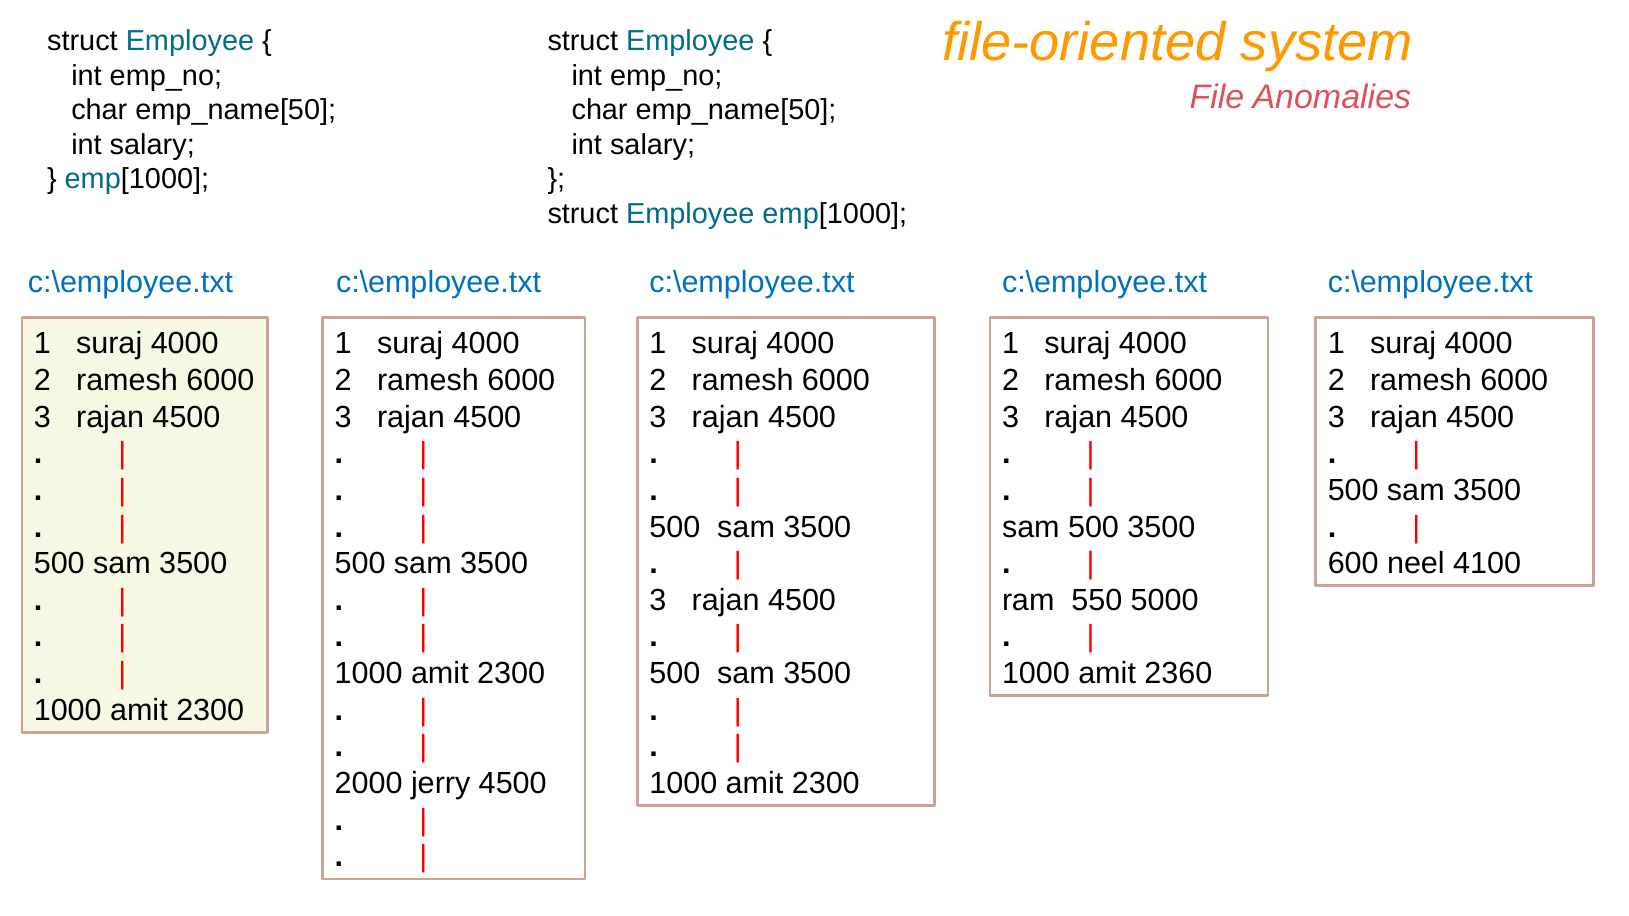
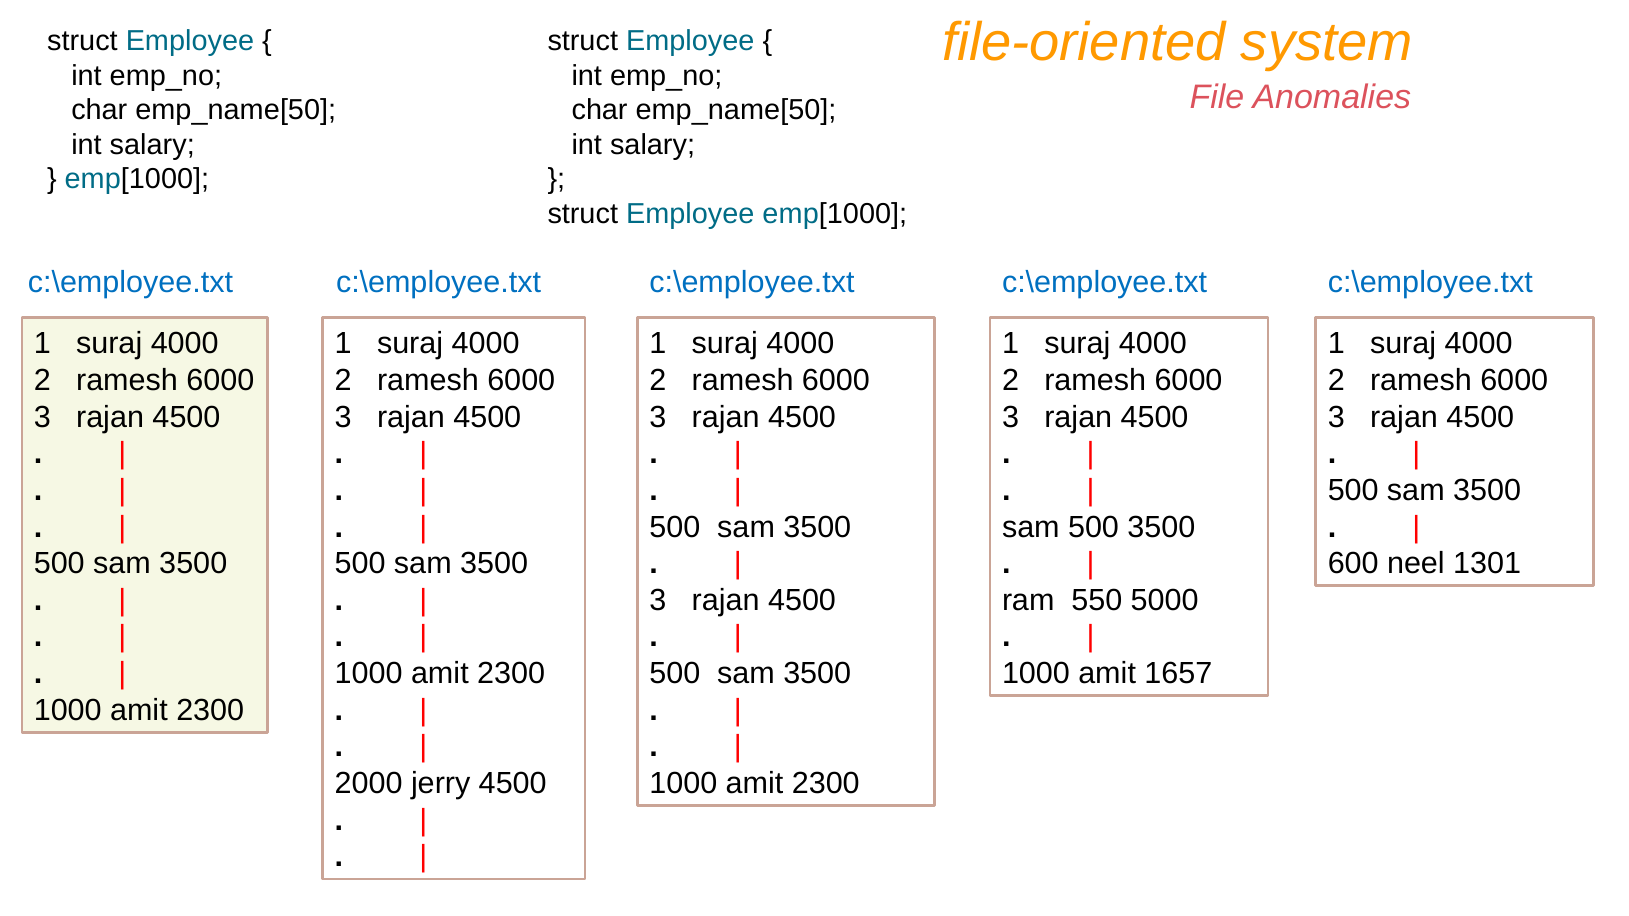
4100: 4100 -> 1301
2360: 2360 -> 1657
